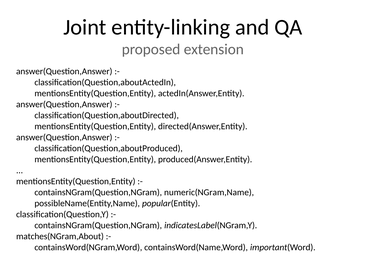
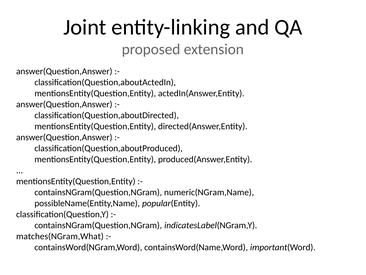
matches(NGram,About: matches(NGram,About -> matches(NGram,What
